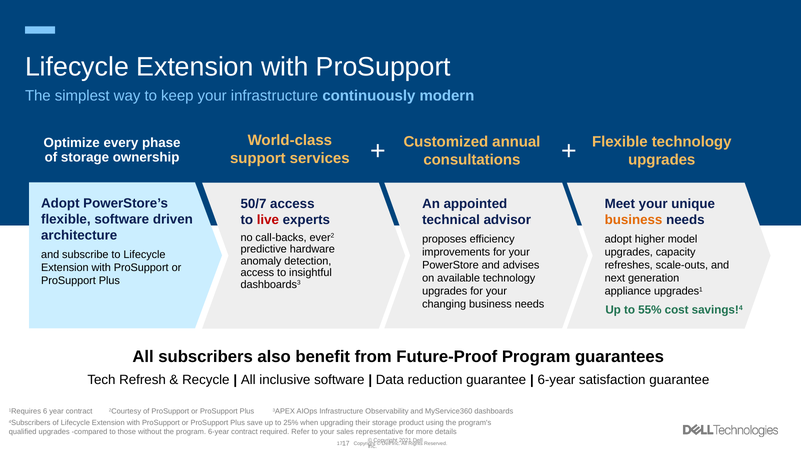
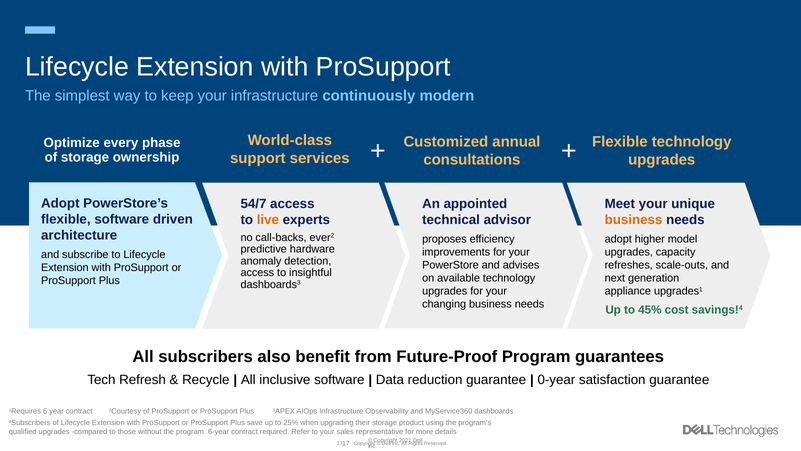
50/7: 50/7 -> 54/7
live colour: red -> orange
55%: 55% -> 45%
6-year at (556, 379): 6-year -> 0-year
